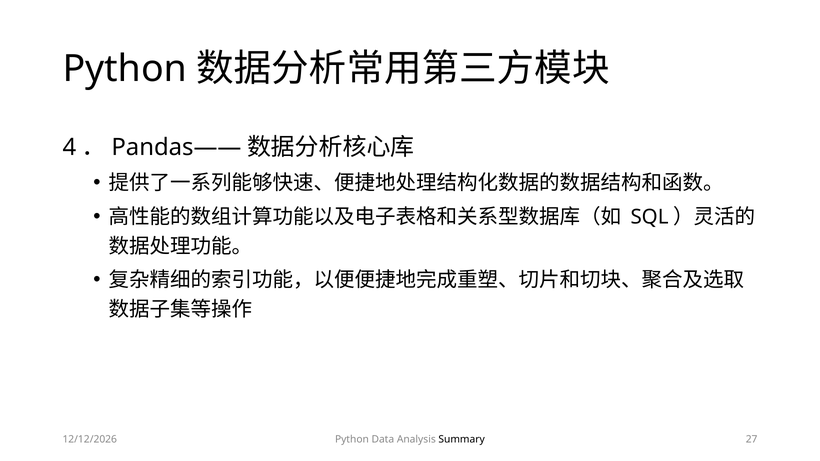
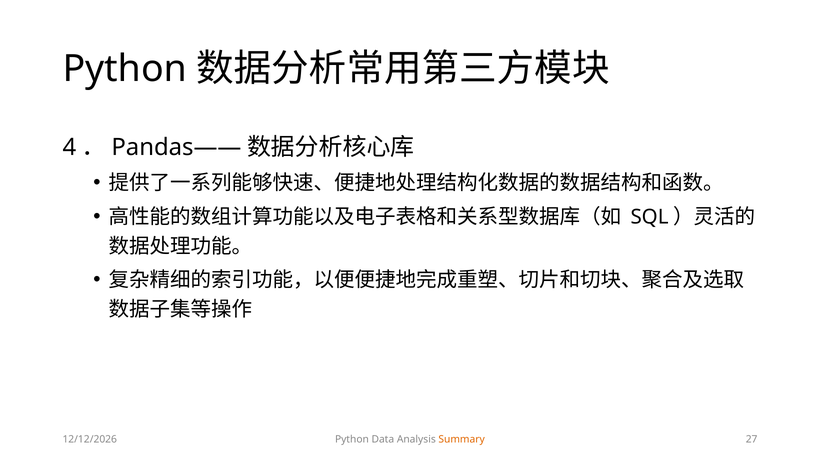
Summary colour: black -> orange
